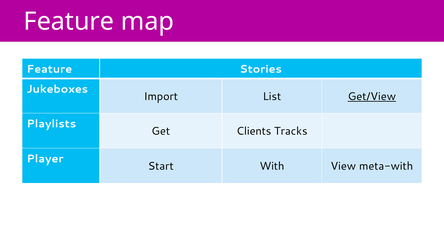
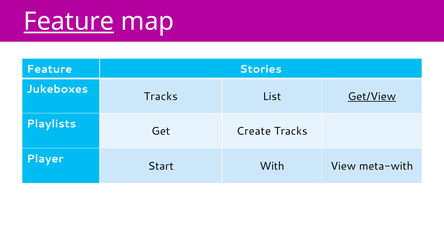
Feature at (69, 22) underline: none -> present
Import at (161, 96): Import -> Tracks
Clients: Clients -> Create
